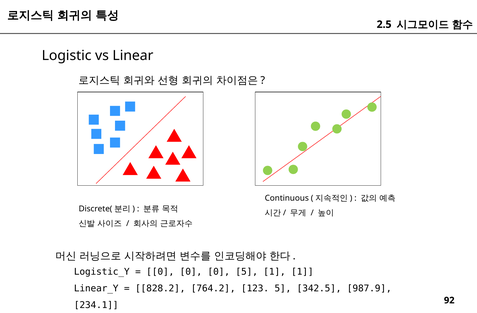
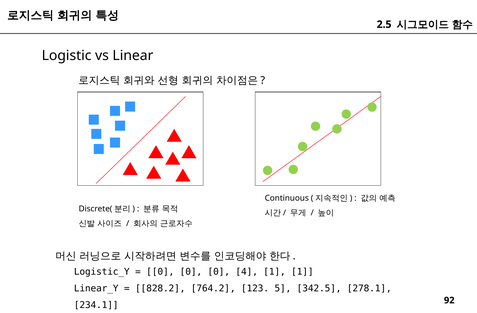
0 5: 5 -> 4
987.9: 987.9 -> 278.1
